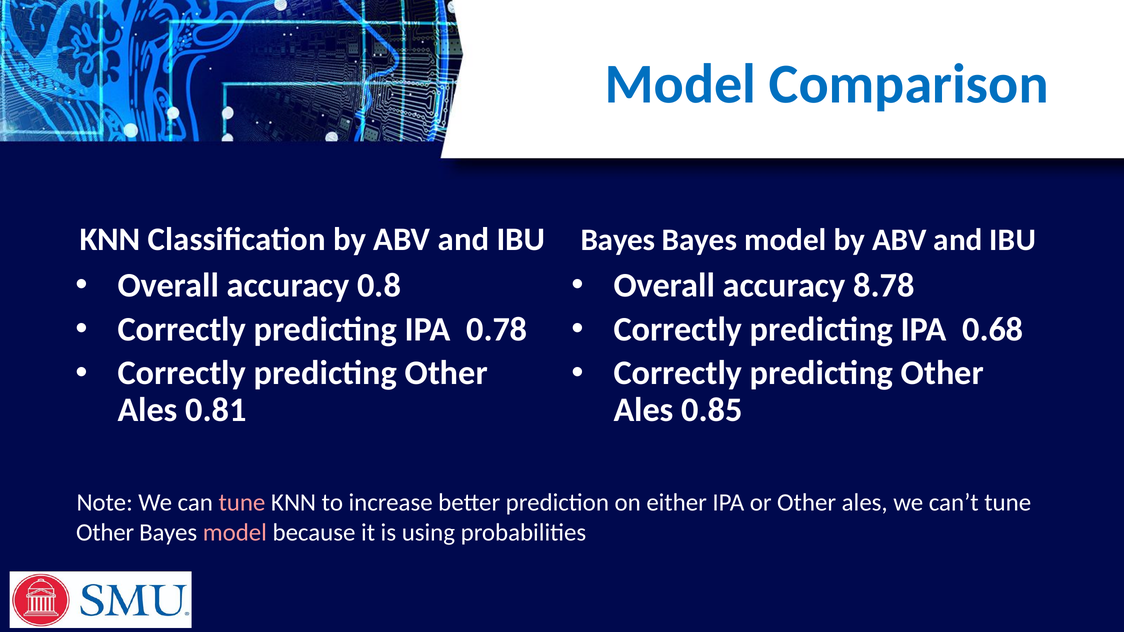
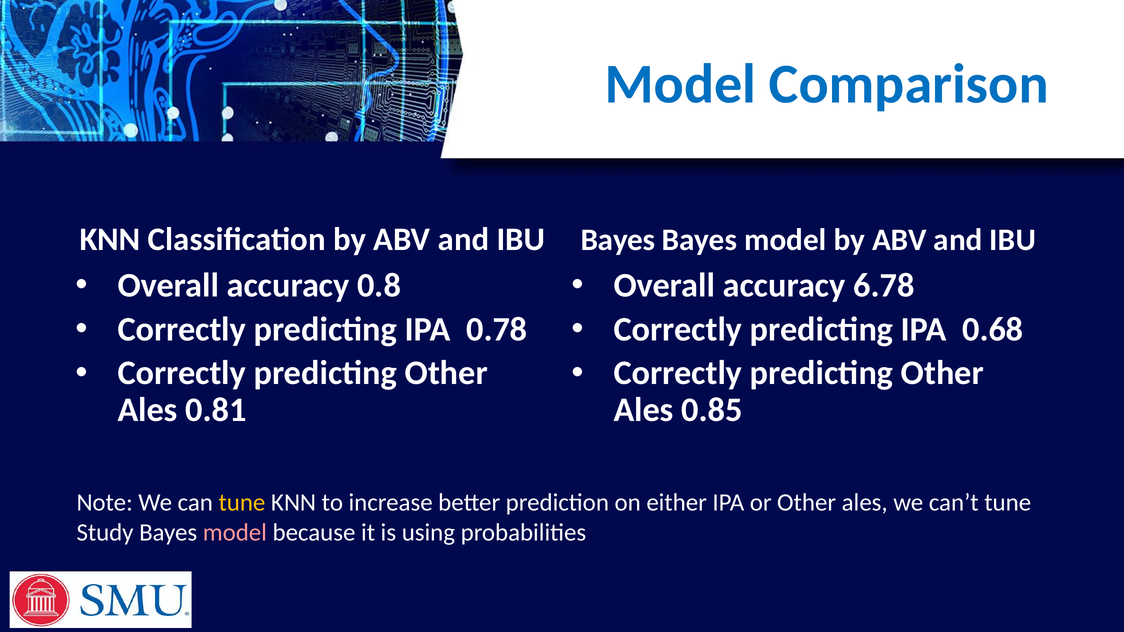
8.78: 8.78 -> 6.78
tune at (242, 503) colour: pink -> yellow
Other at (105, 533): Other -> Study
